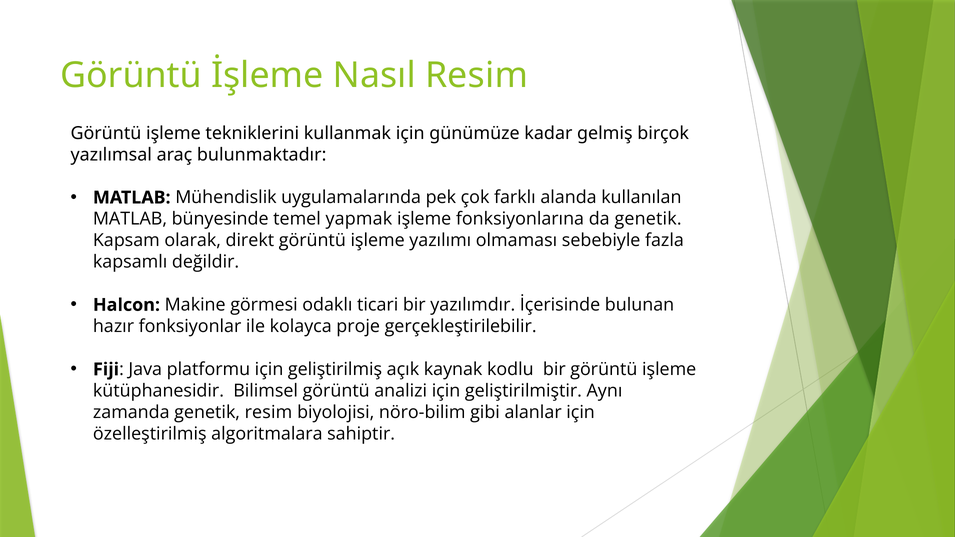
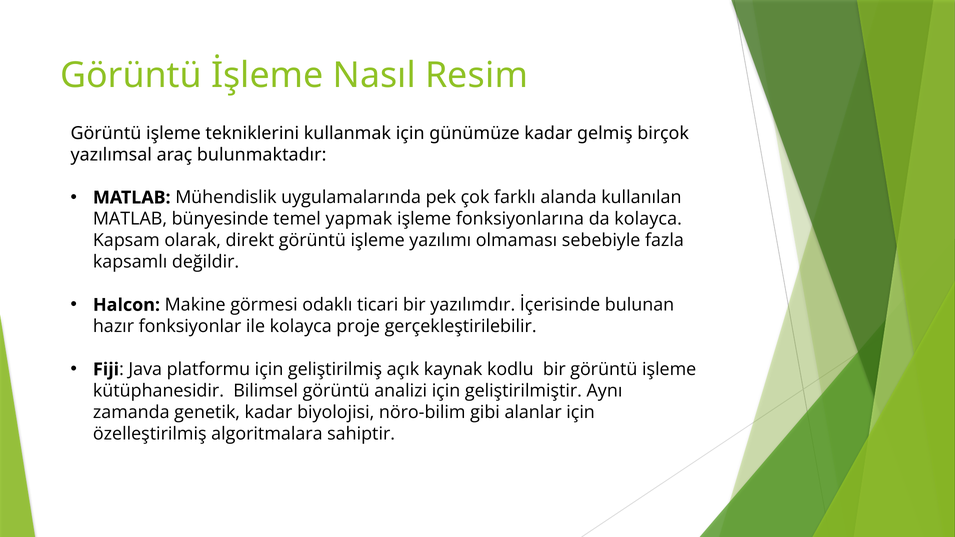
da genetik: genetik -> kolayca
genetik resim: resim -> kadar
